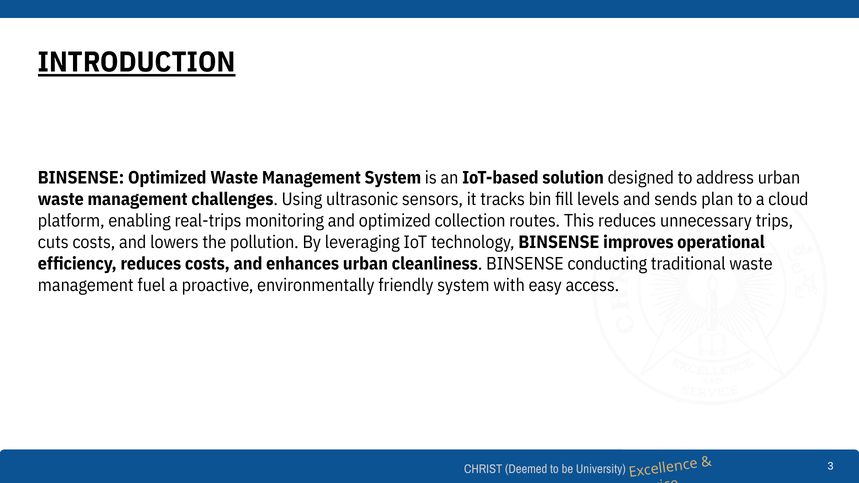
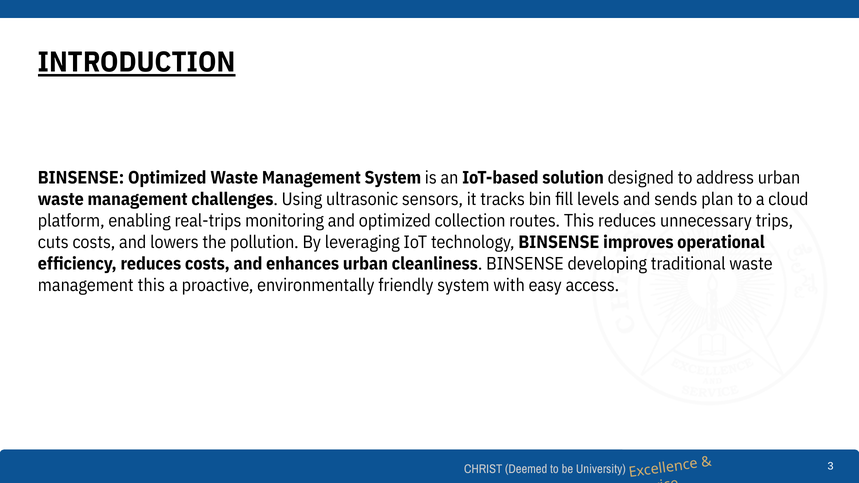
conducting: conducting -> developing
management fuel: fuel -> this
